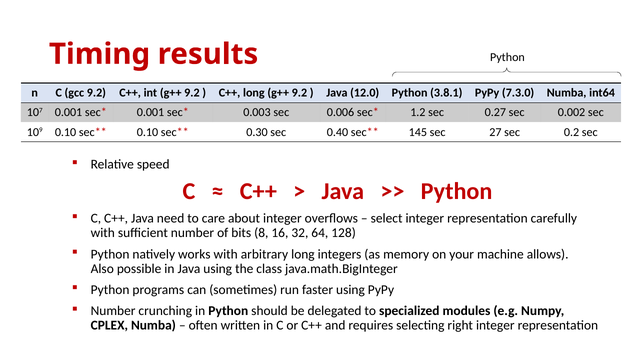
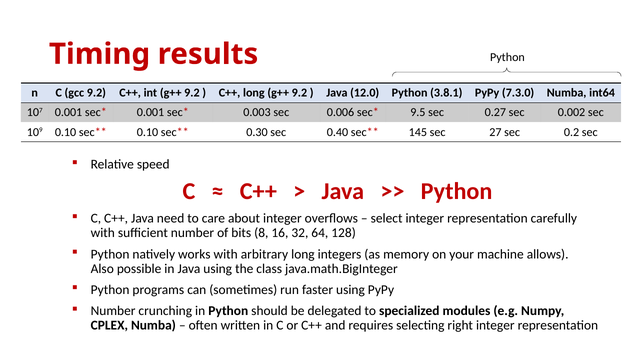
1.2: 1.2 -> 9.5
